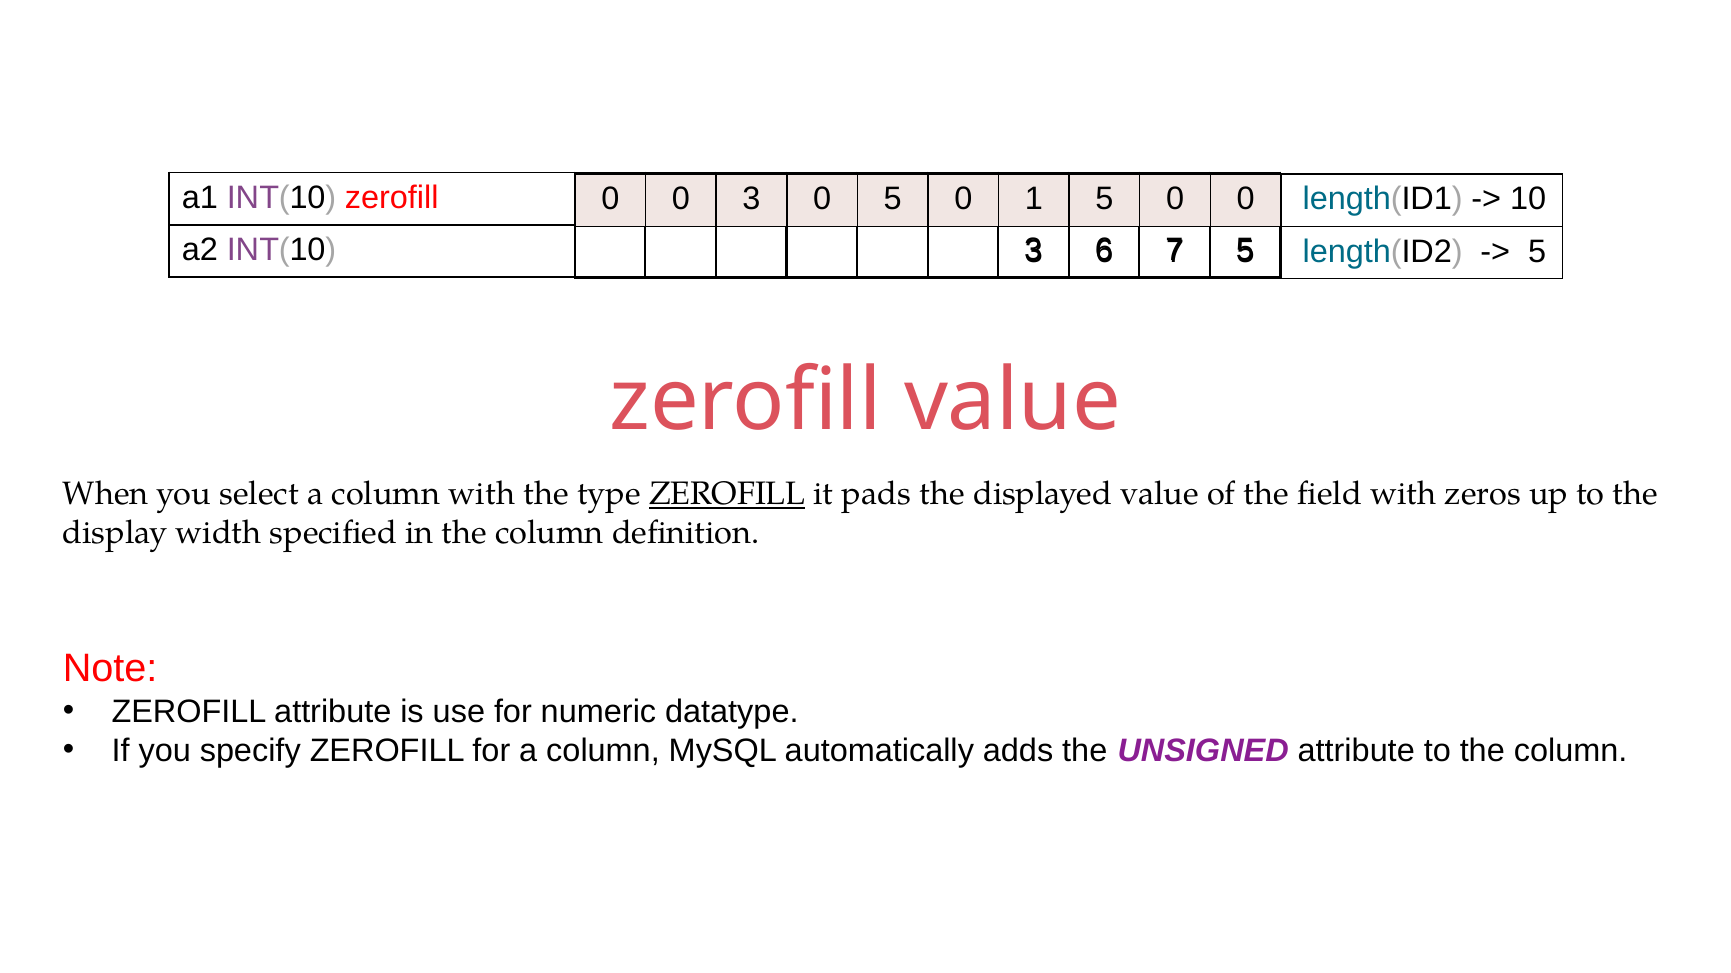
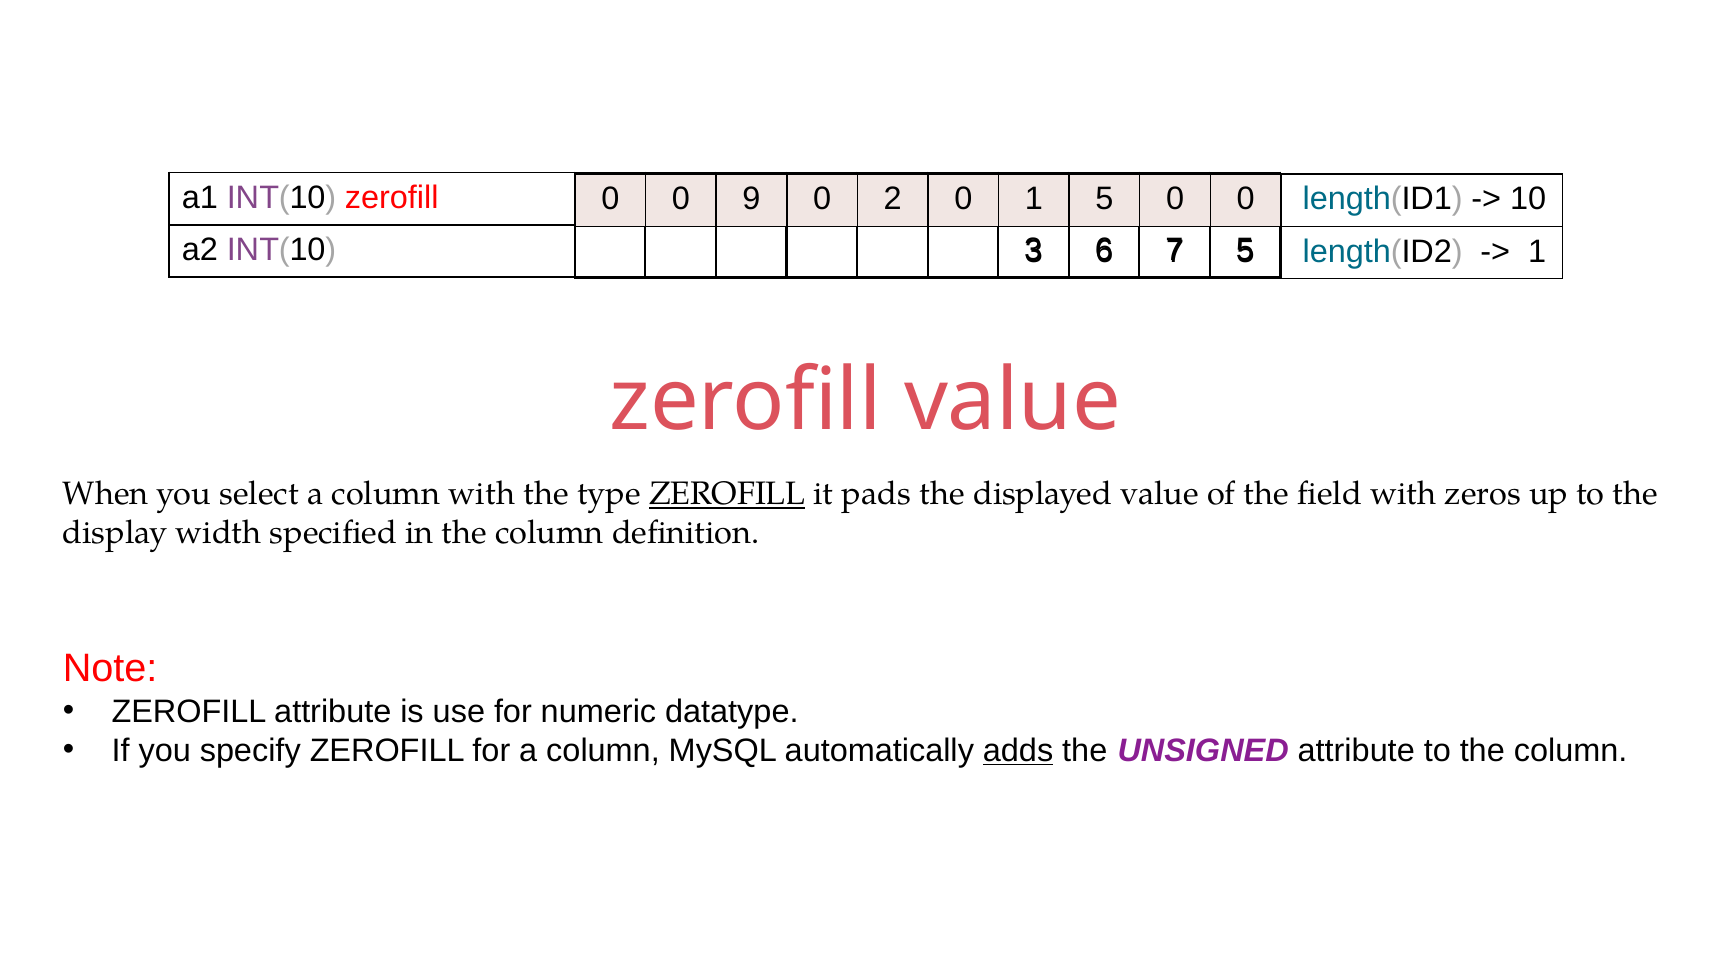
0 3: 3 -> 9
0 5: 5 -> 2
5 at (1537, 252): 5 -> 1
adds underline: none -> present
